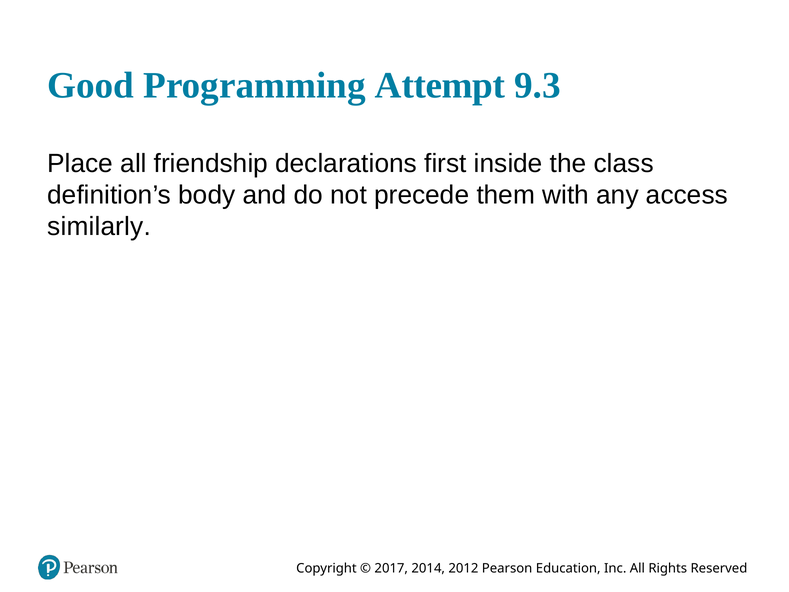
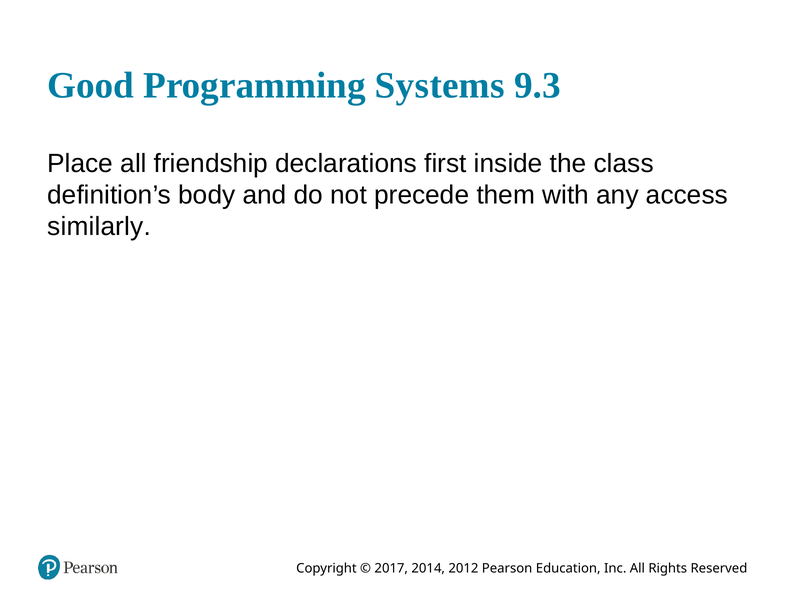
Attempt: Attempt -> Systems
